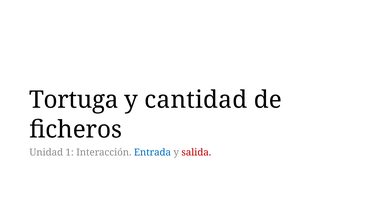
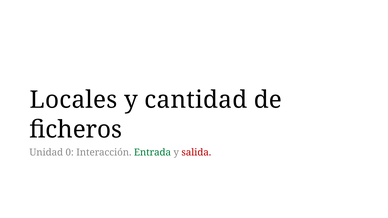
Tortuga: Tortuga -> Locales
1: 1 -> 0
Entrada colour: blue -> green
